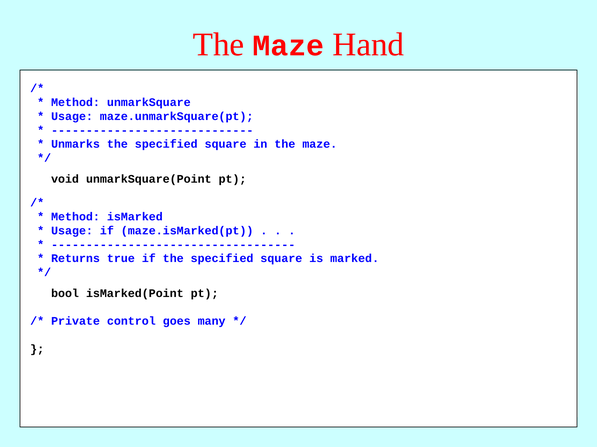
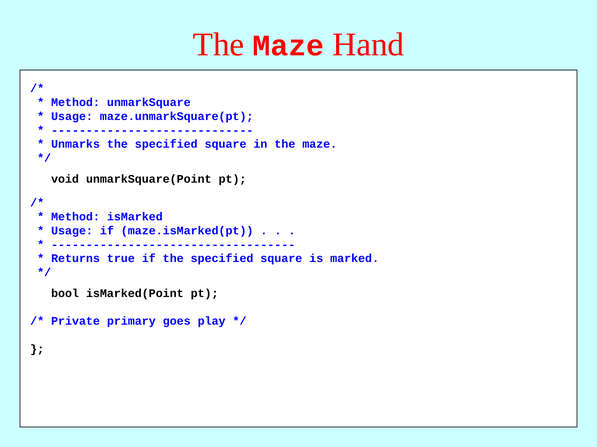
control: control -> primary
many: many -> play
